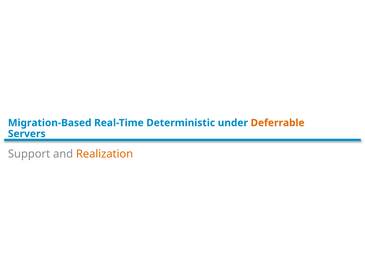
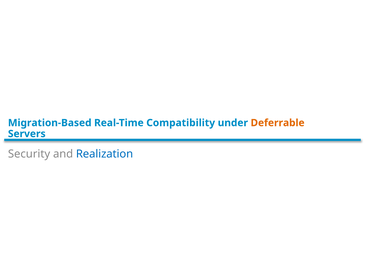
Deterministic: Deterministic -> Compatibility
Support: Support -> Security
Realization colour: orange -> blue
